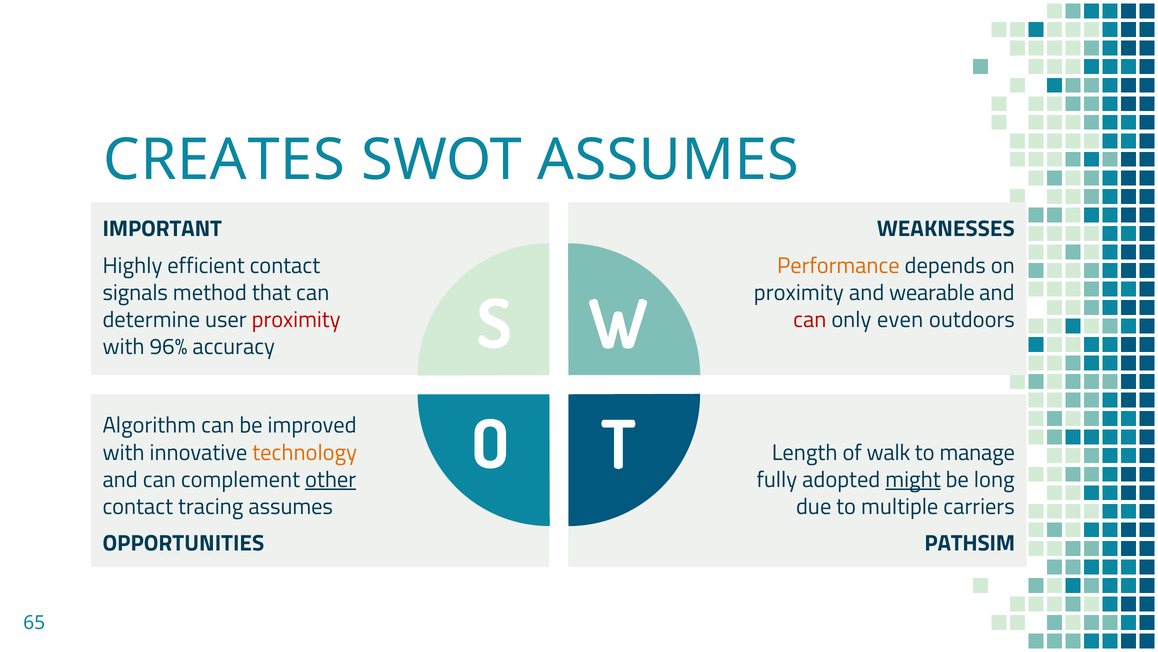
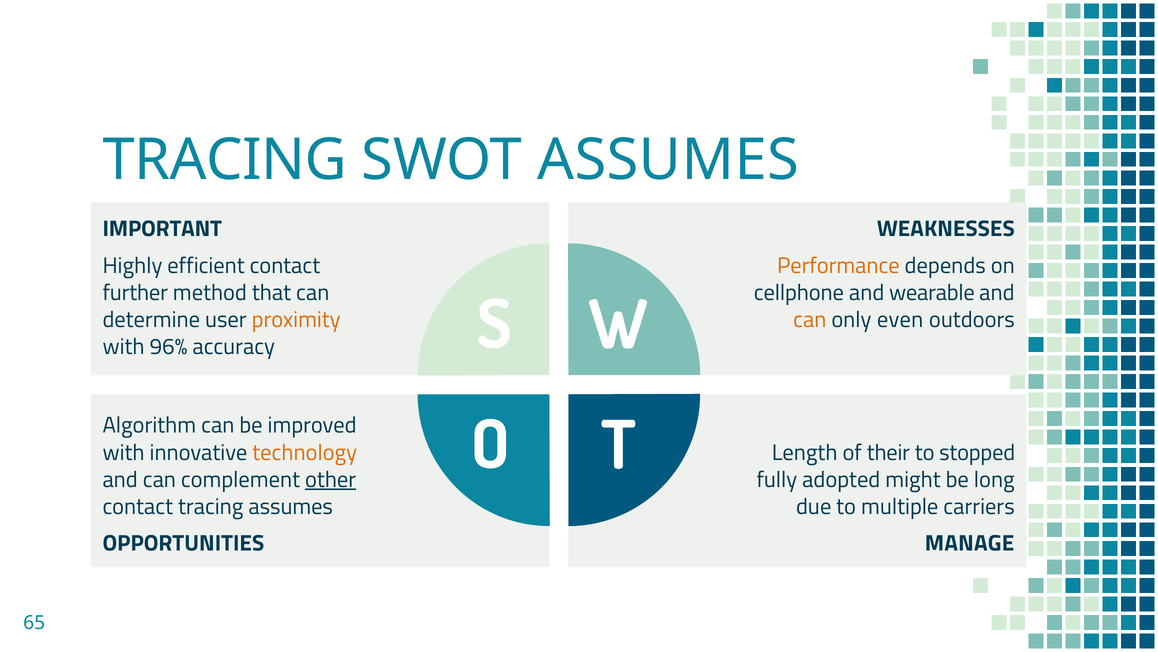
CREATES at (224, 160): CREATES -> TRACING
signals: signals -> further
proximity at (799, 293): proximity -> cellphone
proximity at (296, 320) colour: red -> orange
can at (810, 320) colour: red -> orange
walk: walk -> their
manage: manage -> stopped
might underline: present -> none
PATHSIM: PATHSIM -> MANAGE
